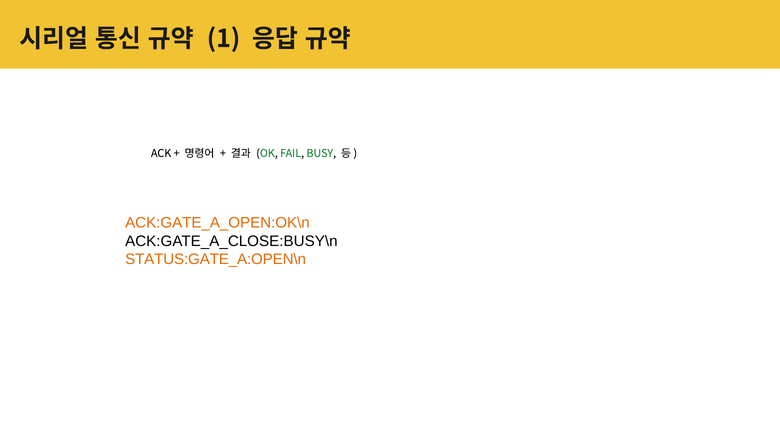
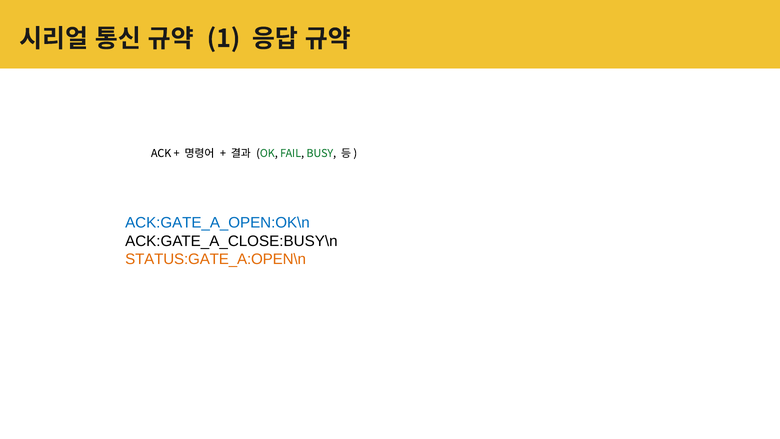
ACK:GATE_A_OPEN:OK\n colour: orange -> blue
